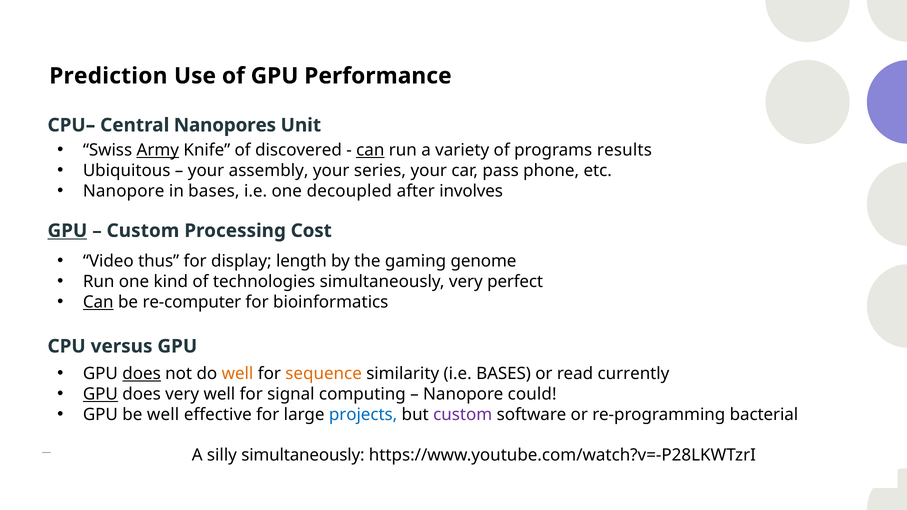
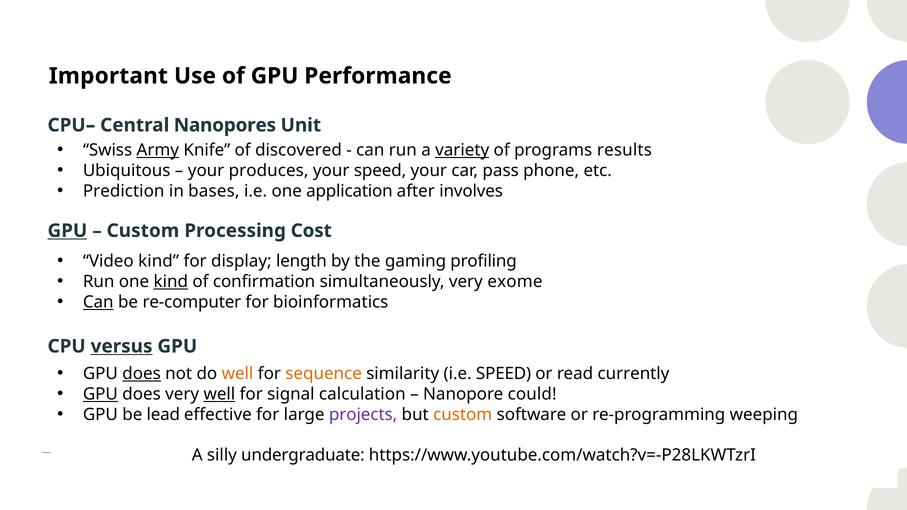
Prediction: Prediction -> Important
can at (370, 150) underline: present -> none
variety underline: none -> present
assembly: assembly -> produces
your series: series -> speed
Nanopore at (124, 191): Nanopore -> Prediction
decoupled: decoupled -> application
Video thus: thus -> kind
genome: genome -> profiling
kind at (171, 282) underline: none -> present
technologies: technologies -> confirmation
perfect: perfect -> exome
versus underline: none -> present
i.e BASES: BASES -> SPEED
well at (219, 394) underline: none -> present
computing: computing -> calculation
be well: well -> lead
projects colour: blue -> purple
custom at (463, 415) colour: purple -> orange
bacterial: bacterial -> weeping
silly simultaneously: simultaneously -> undergraduate
